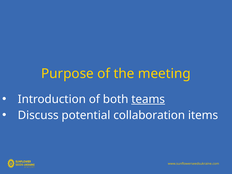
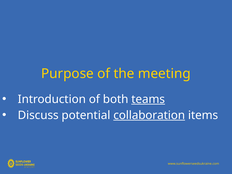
collaboration underline: none -> present
